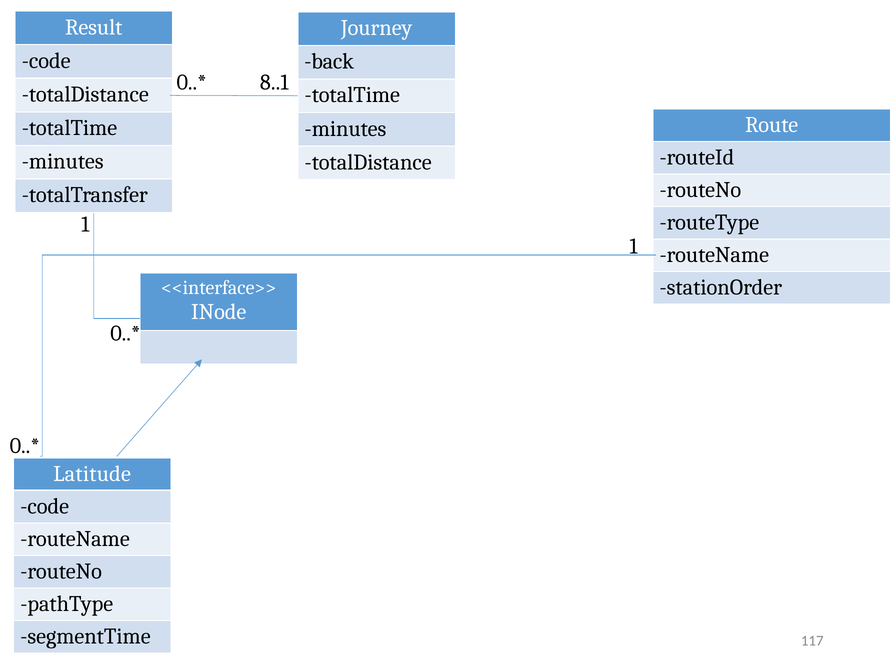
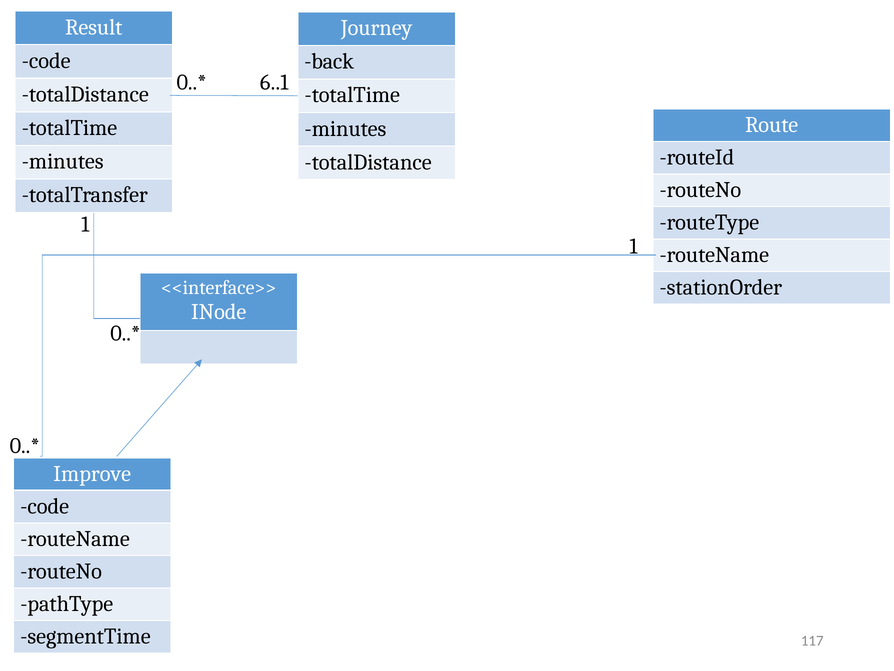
8..1: 8..1 -> 6..1
Latitude: Latitude -> Improve
